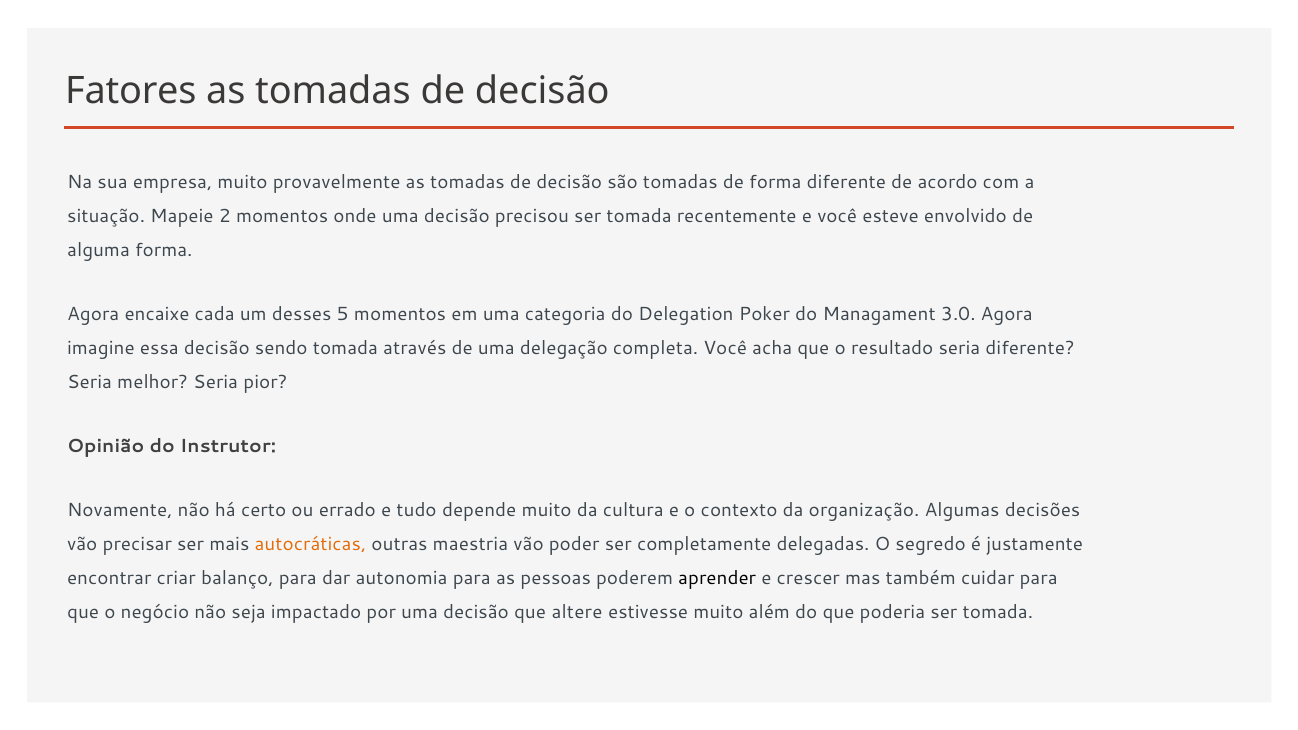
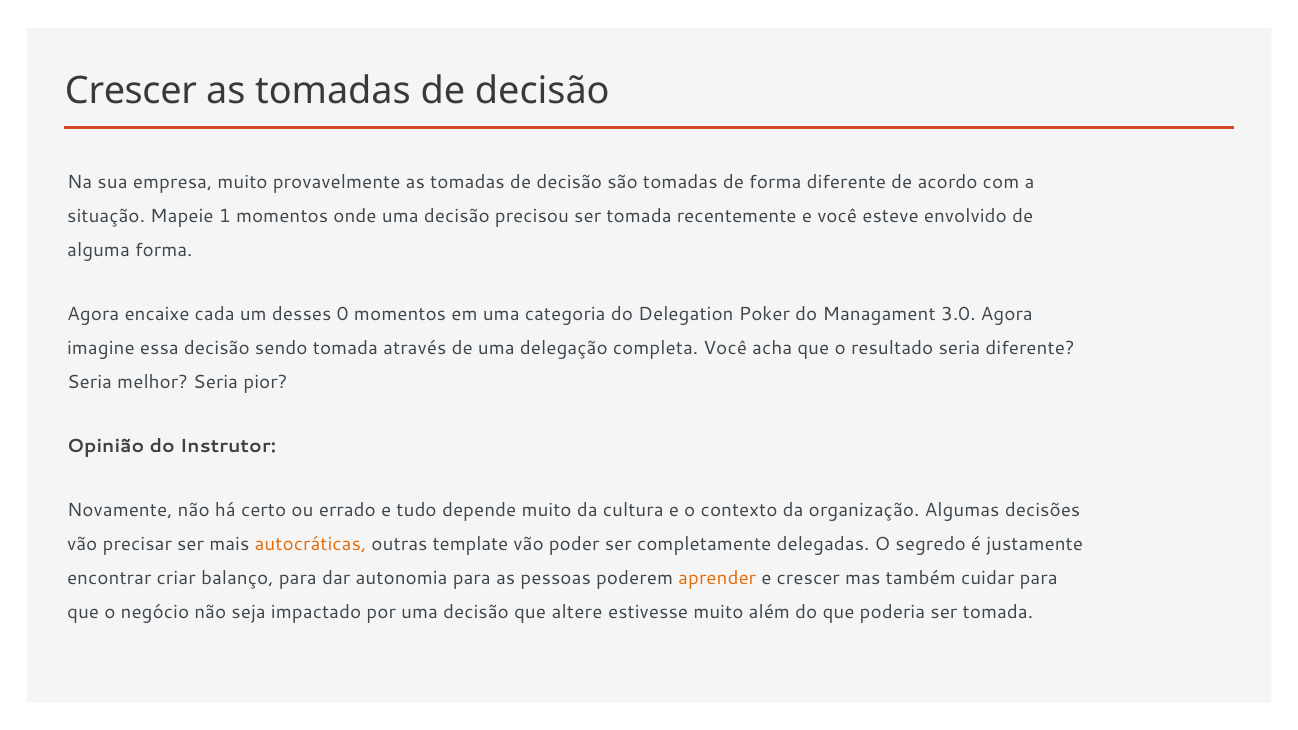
Fatores at (131, 91): Fatores -> Crescer
2: 2 -> 1
5: 5 -> 0
maestria: maestria -> template
aprender colour: black -> orange
